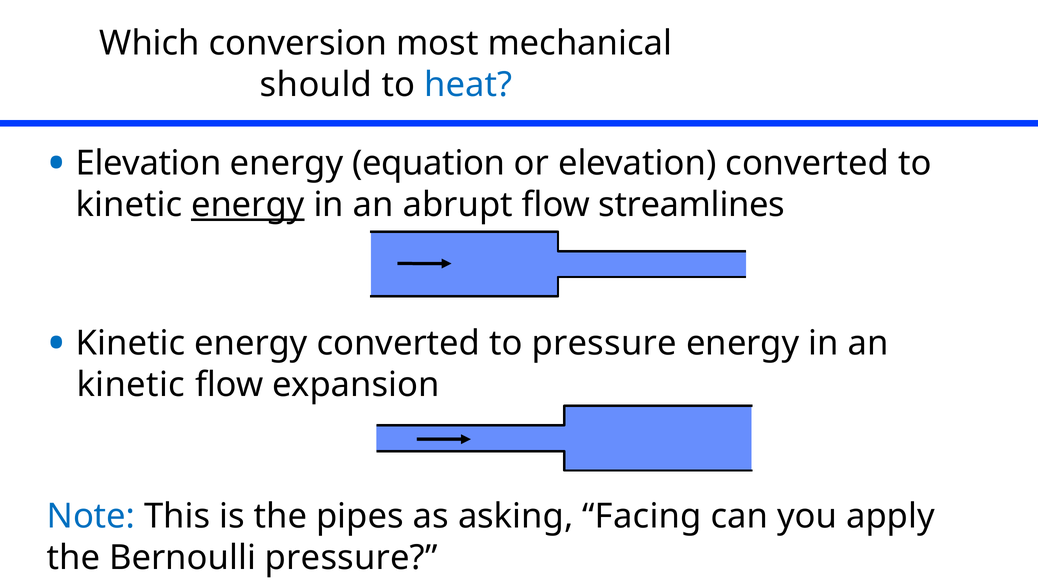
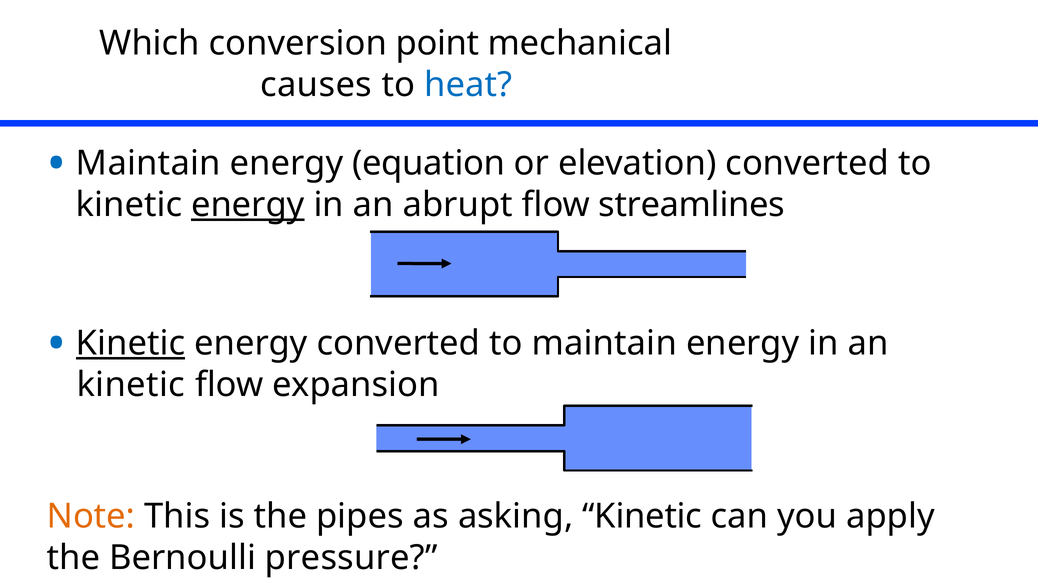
most: most -> point
should: should -> causes
Elevation at (149, 163): Elevation -> Maintain
Kinetic at (131, 343) underline: none -> present
to pressure: pressure -> maintain
Note colour: blue -> orange
asking Facing: Facing -> Kinetic
